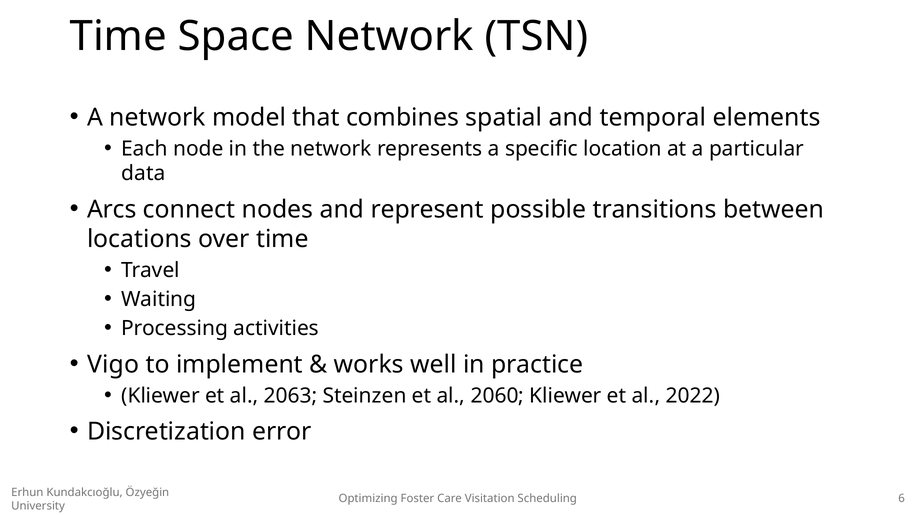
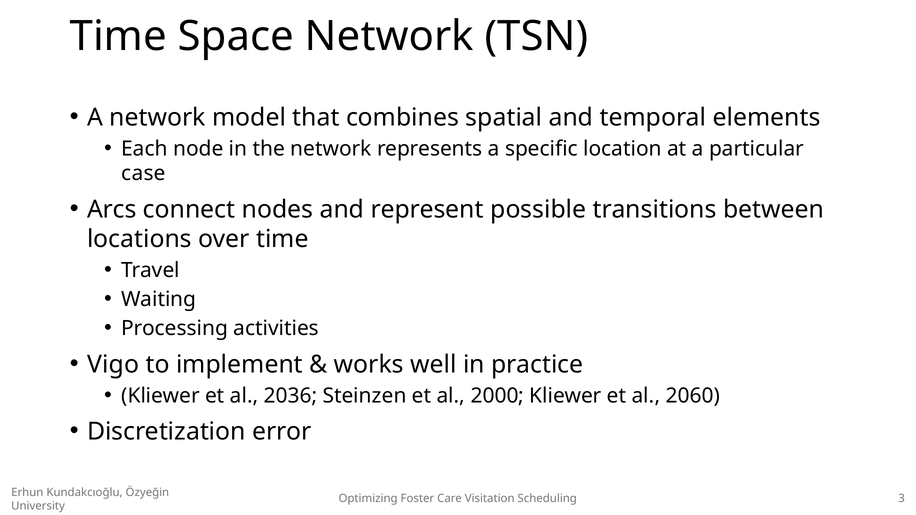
data: data -> case
2063: 2063 -> 2036
2060: 2060 -> 2000
2022: 2022 -> 2060
6: 6 -> 3
